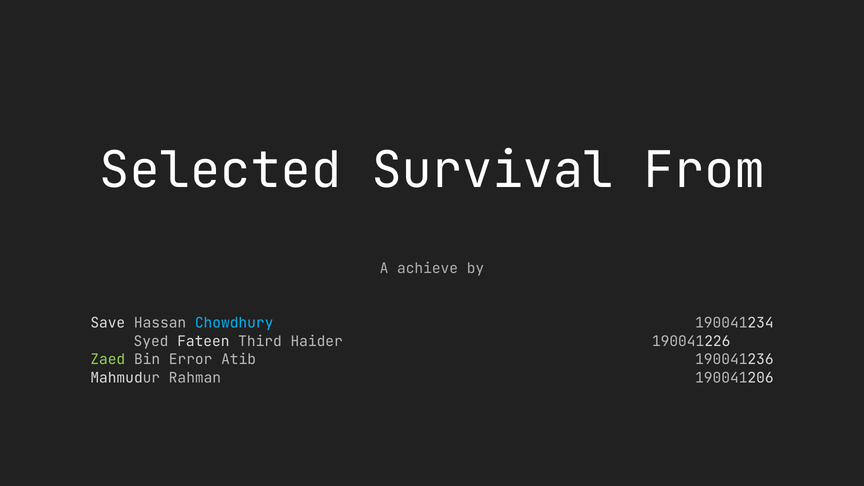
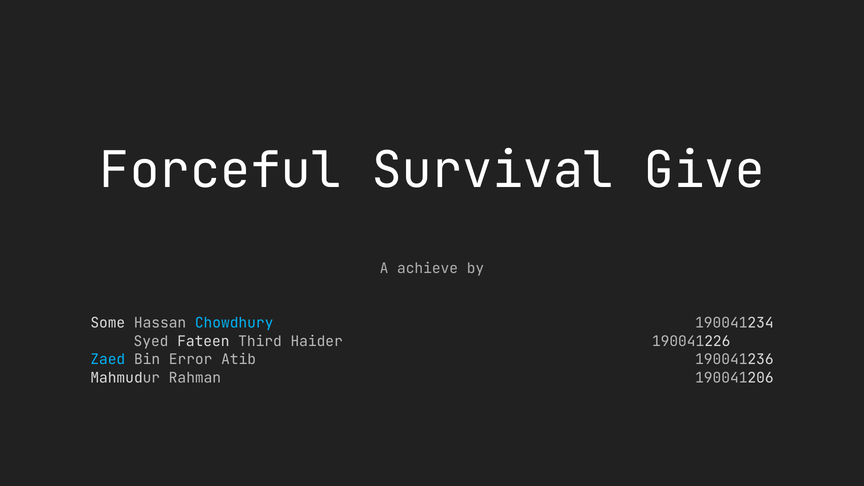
Selected: Selected -> Forceful
From: From -> Give
Save: Save -> Some
Zaed colour: light green -> light blue
